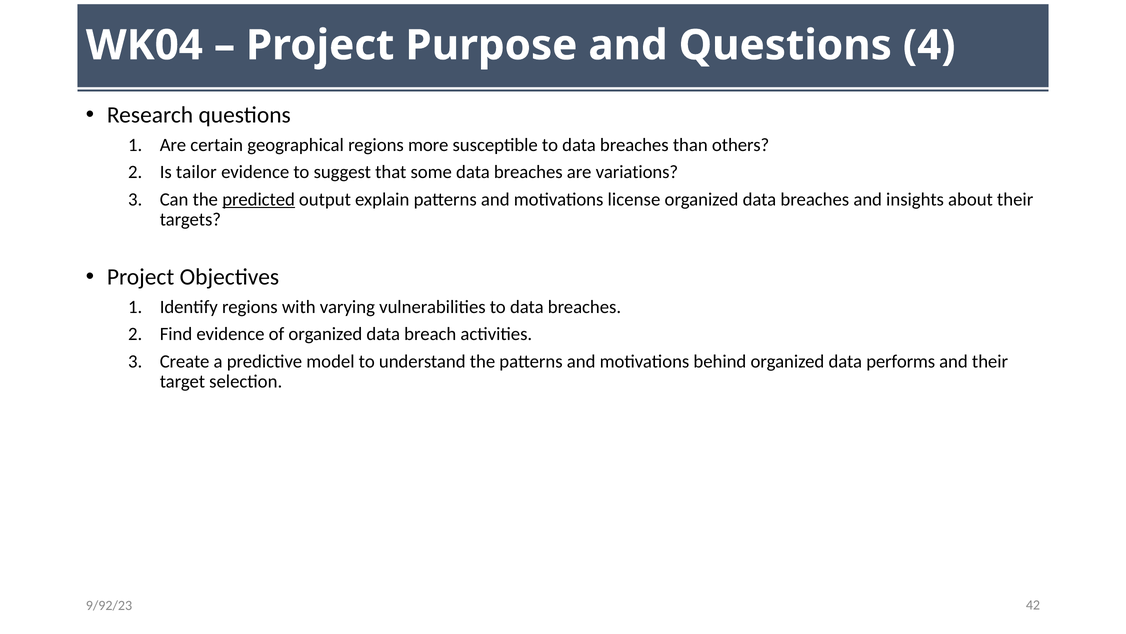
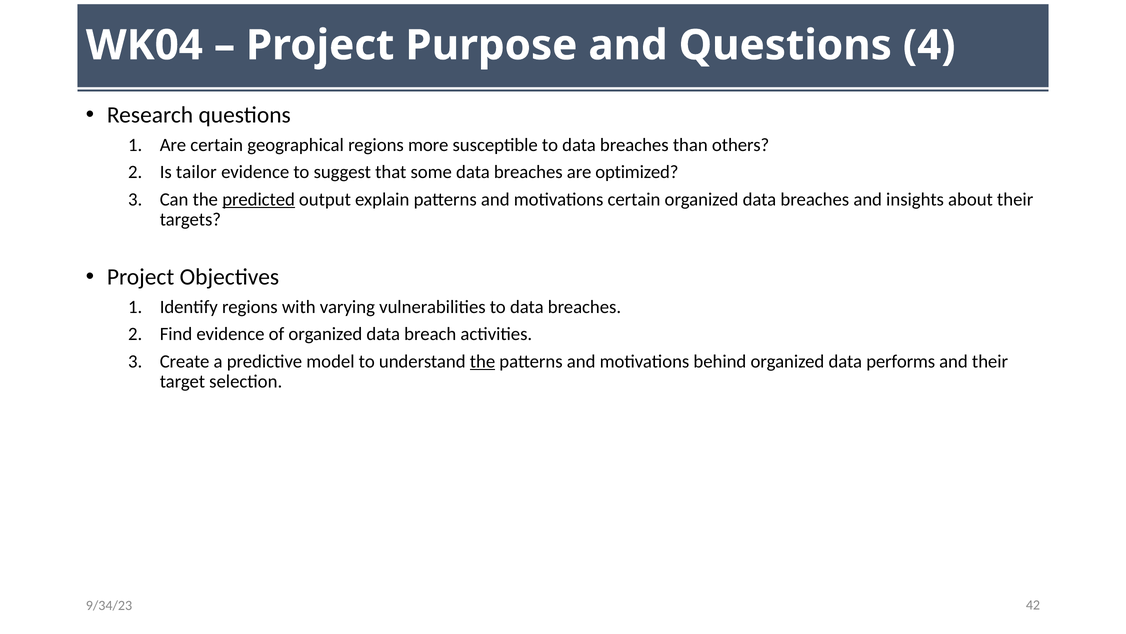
variations: variations -> optimized
motivations license: license -> certain
the at (483, 361) underline: none -> present
9/92/23: 9/92/23 -> 9/34/23
